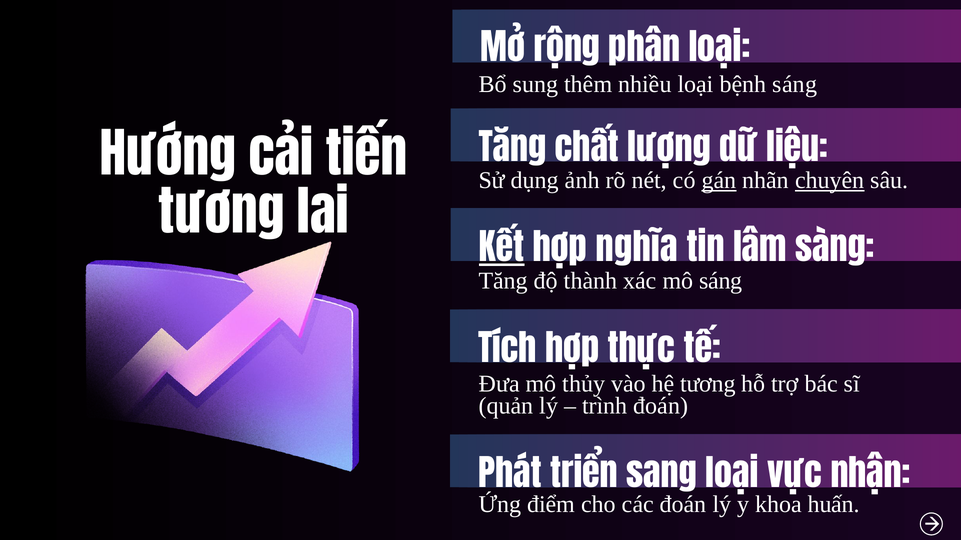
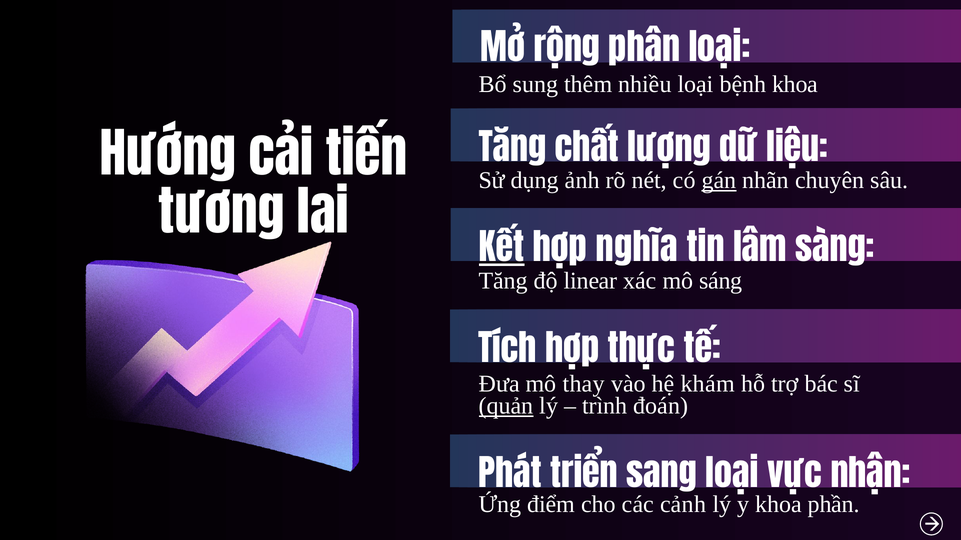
bệnh sáng: sáng -> khoa
chuyên underline: present -> none
thành: thành -> linear
thủy: thủy -> thay
hệ tương: tương -> khám
quản underline: none -> present
các đoán: đoán -> cảnh
huấn: huấn -> phần
